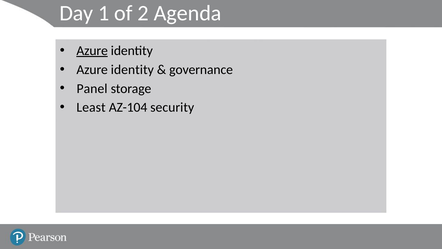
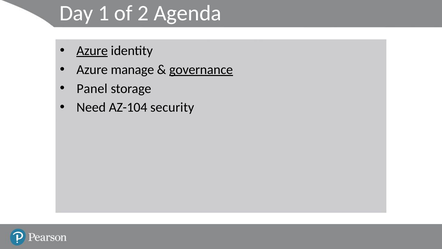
identity at (132, 70): identity -> manage
governance underline: none -> present
Least: Least -> Need
